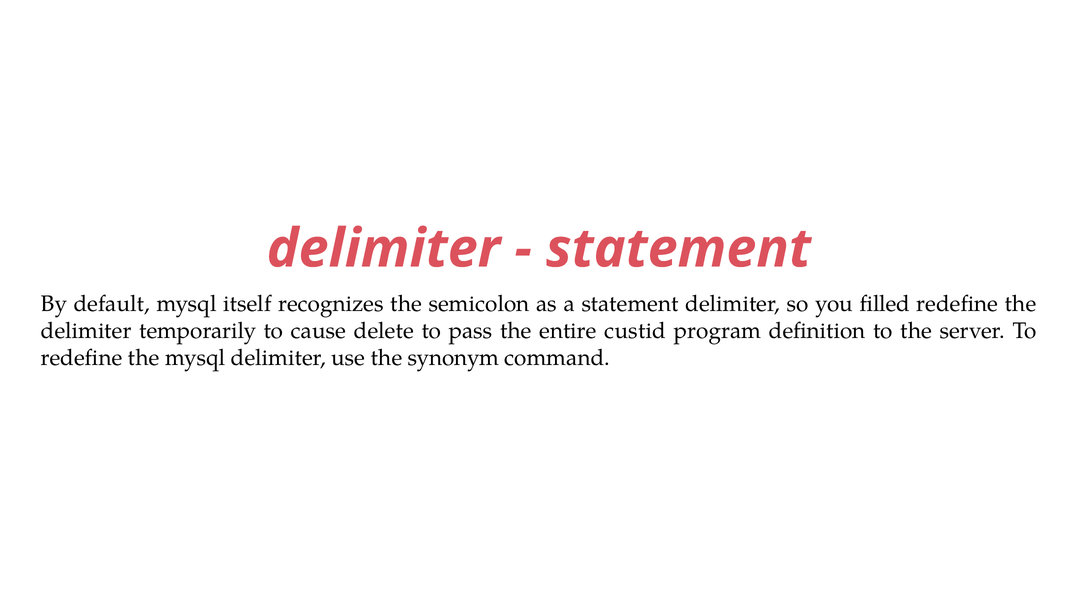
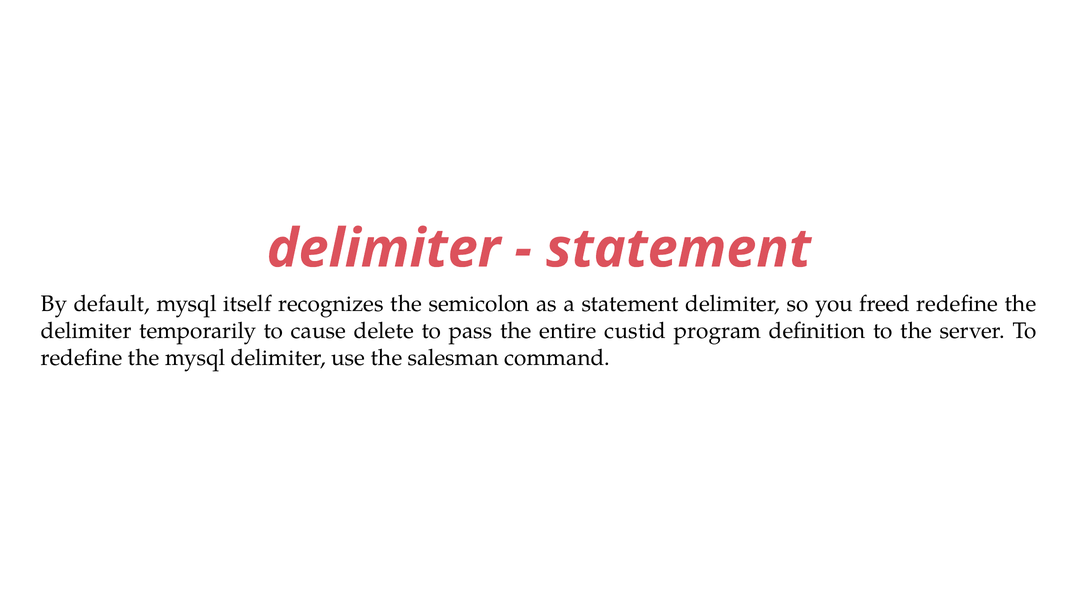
filled: filled -> freed
synonym: synonym -> salesman
